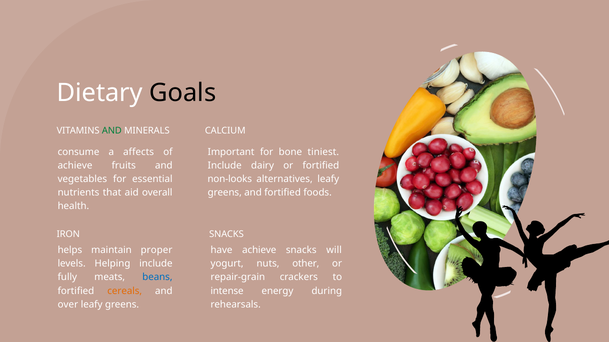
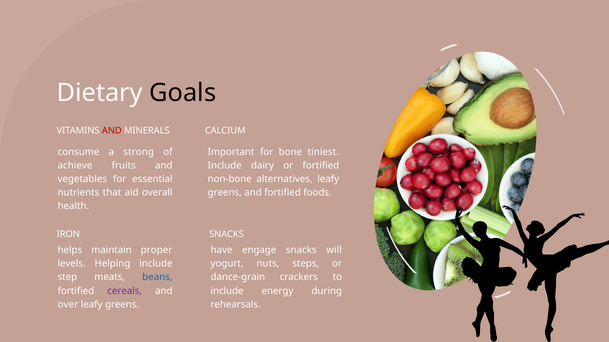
AND at (112, 131) colour: green -> red
affects: affects -> strong
non-looks: non-looks -> non-bone
have achieve: achieve -> engage
other: other -> steps
fully: fully -> step
repair-grain: repair-grain -> dance-grain
cereals colour: orange -> purple
intense at (227, 291): intense -> include
